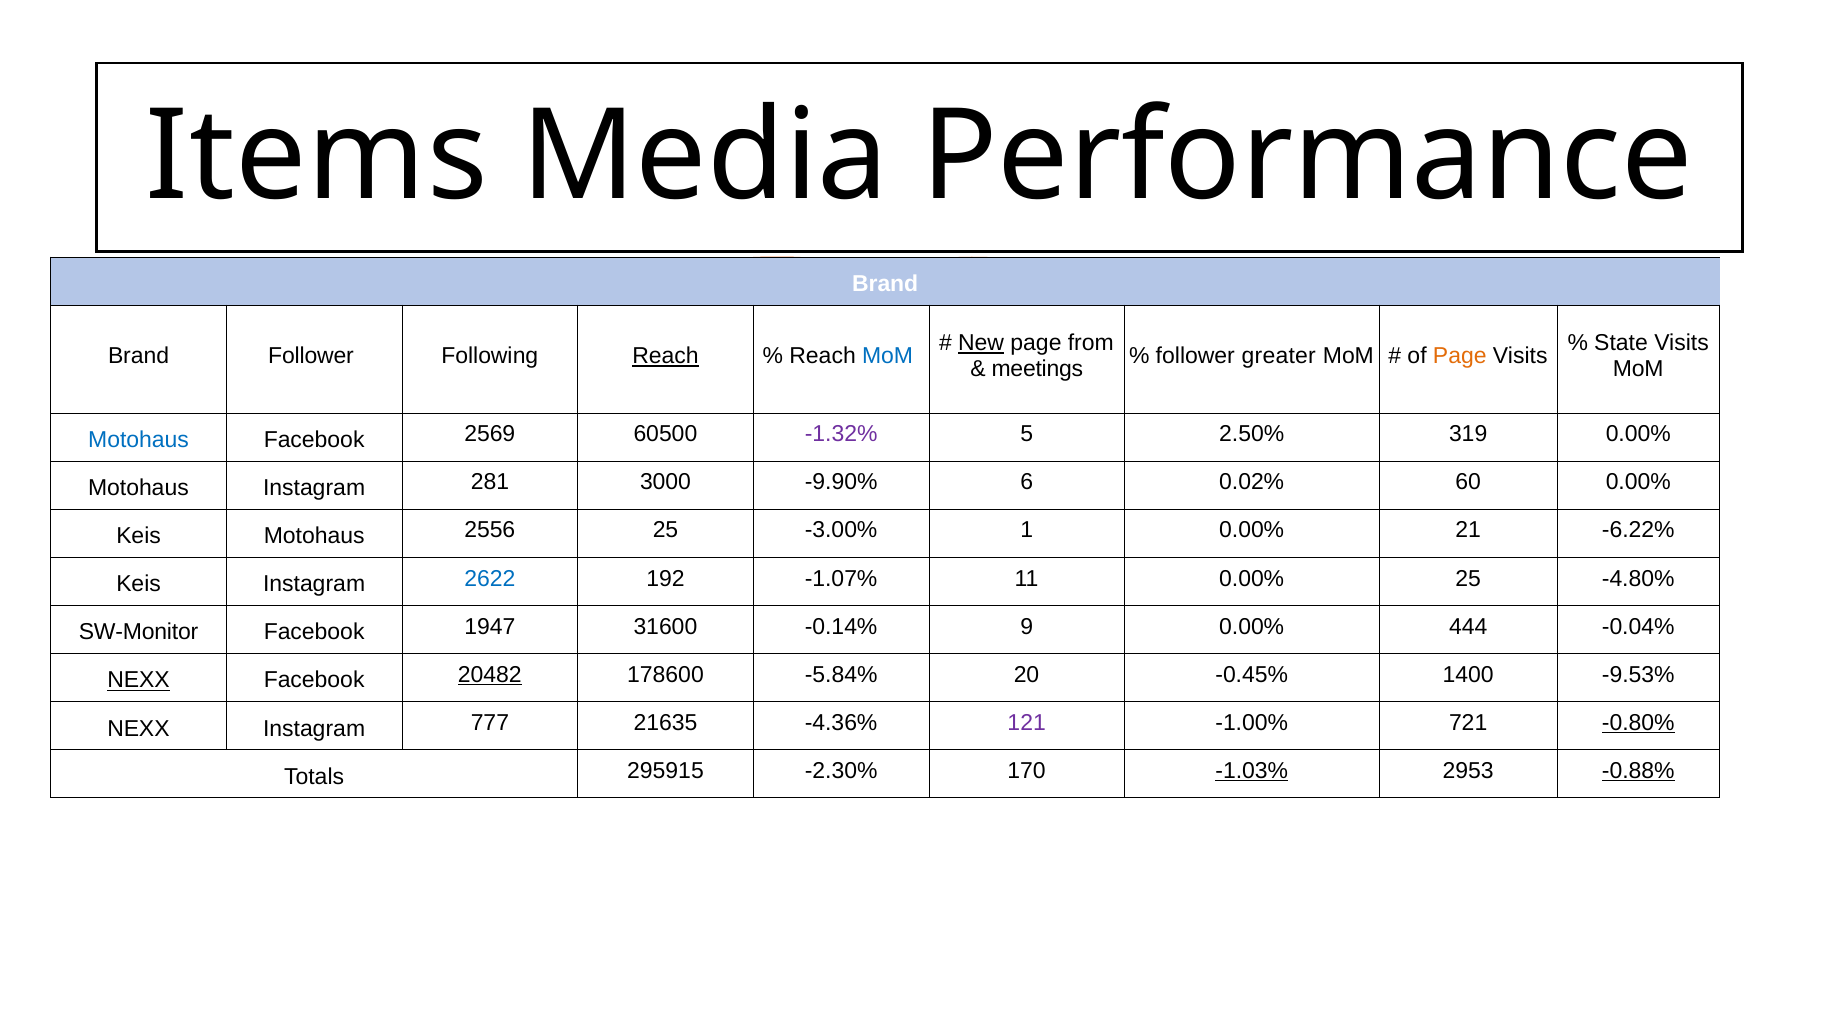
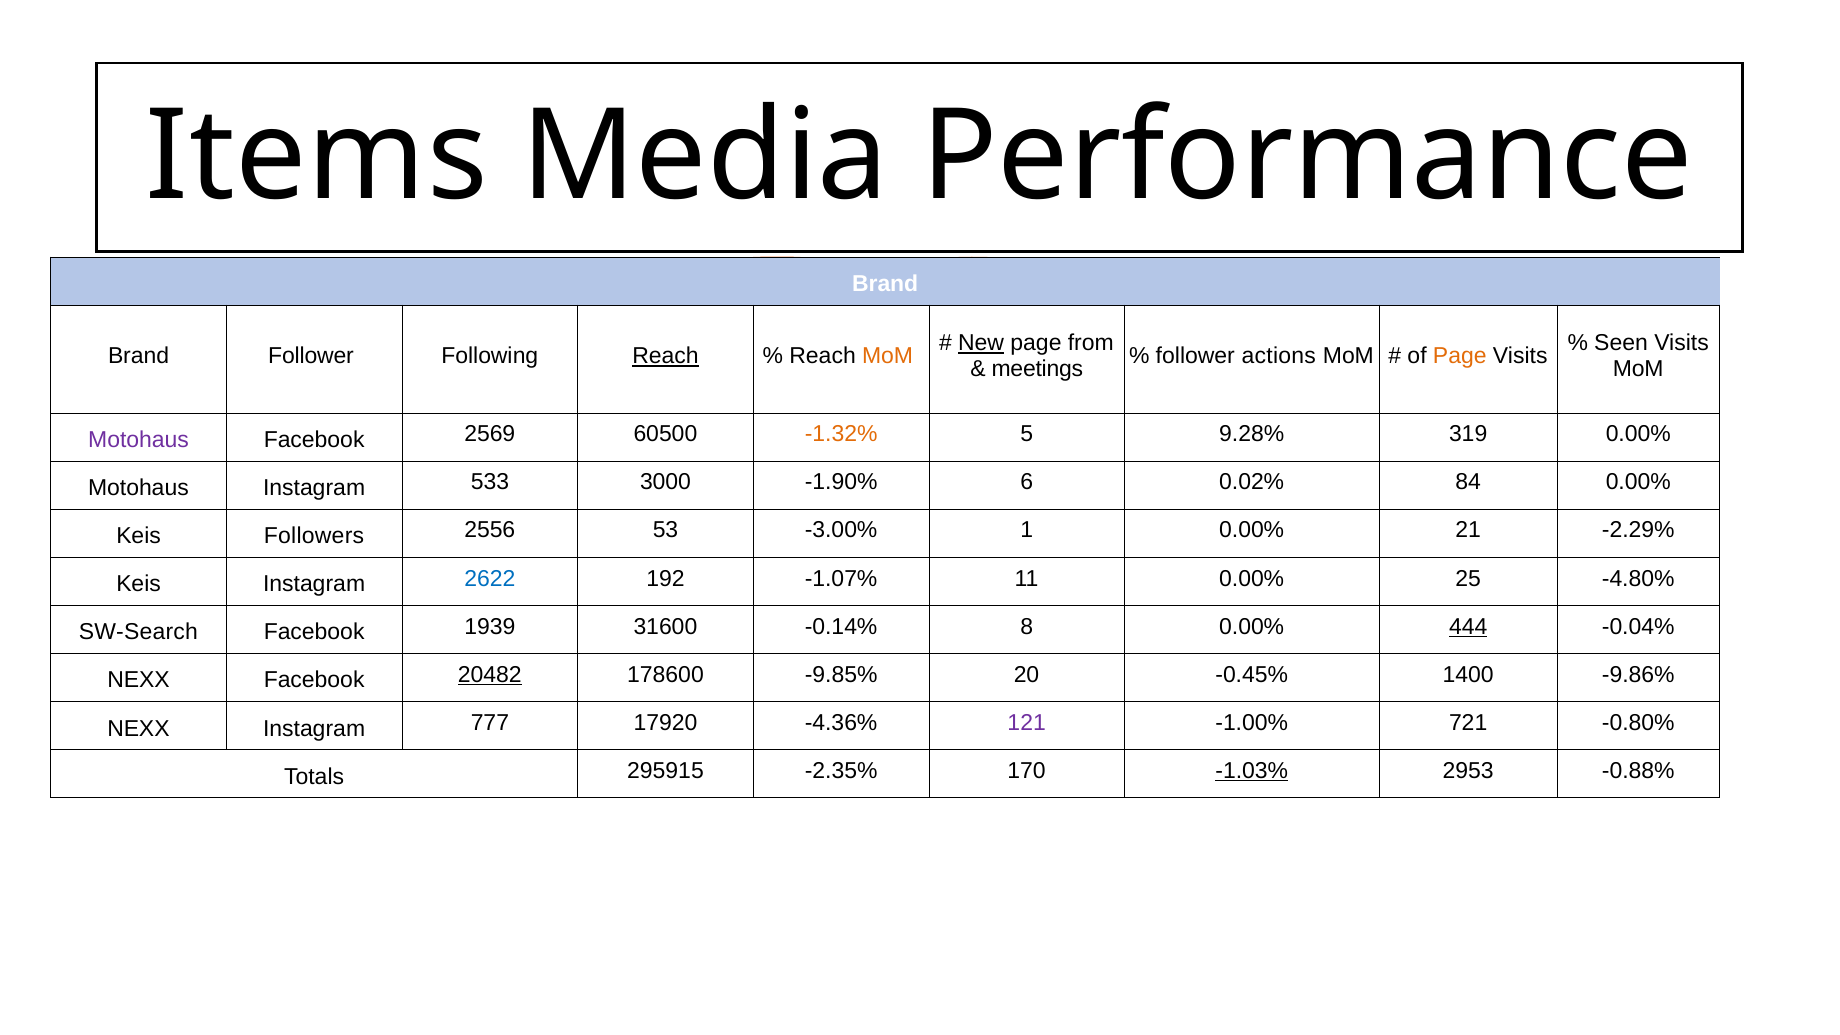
State: State -> Seen
MoM at (888, 356) colour: blue -> orange
greater: greater -> actions
Motohaus at (139, 440) colour: blue -> purple
-1.32% colour: purple -> orange
2.50%: 2.50% -> 9.28%
281: 281 -> 533
-9.90%: -9.90% -> -1.90%
60: 60 -> 84
Keis Motohaus: Motohaus -> Followers
2556 25: 25 -> 53
-6.22%: -6.22% -> -2.29%
SW-Monitor: SW-Monitor -> SW-Search
1947: 1947 -> 1939
9: 9 -> 8
444 underline: none -> present
NEXX at (139, 680) underline: present -> none
-5.84%: -5.84% -> -9.85%
-9.53%: -9.53% -> -9.86%
21635: 21635 -> 17920
-0.80% underline: present -> none
-2.30%: -2.30% -> -2.35%
-0.88% underline: present -> none
